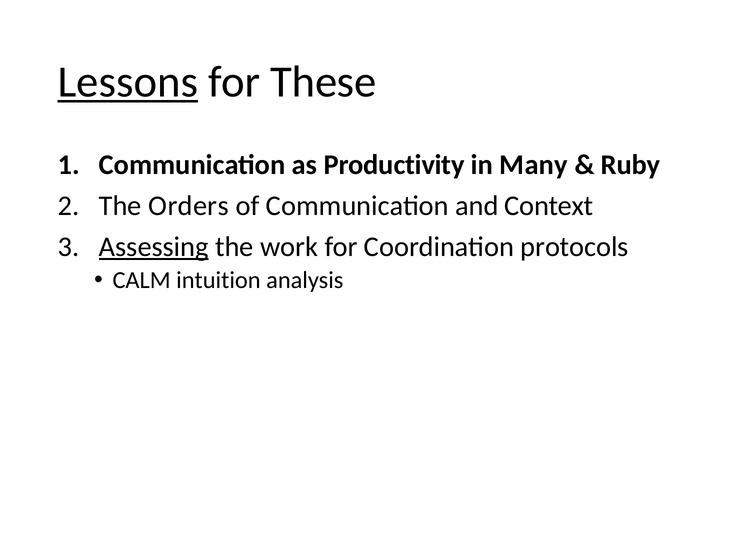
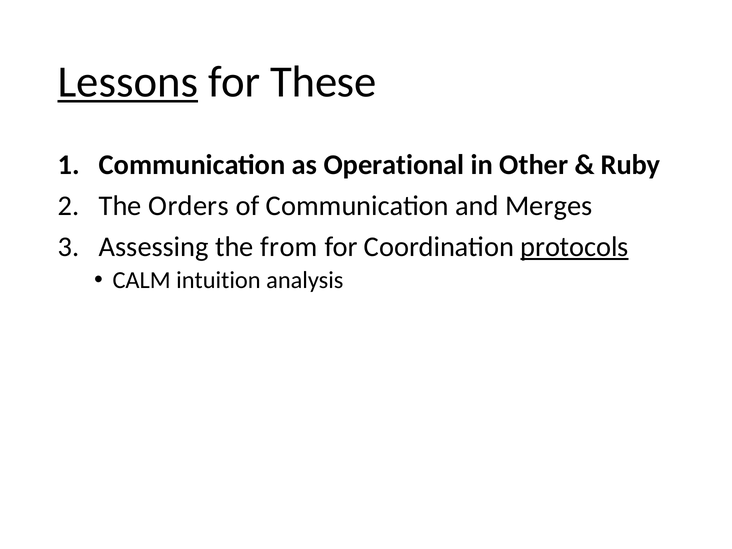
Productivity: Productivity -> Operational
Many: Many -> Other
Context: Context -> Merges
Assessing underline: present -> none
work: work -> from
protocols underline: none -> present
